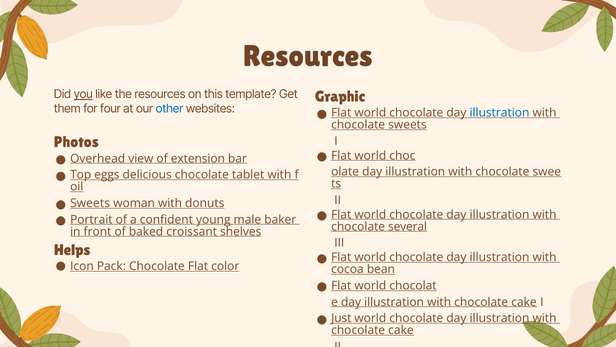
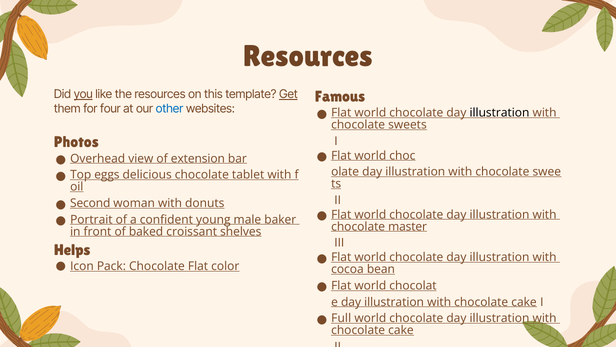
Graphic: Graphic -> Famous
Get underline: none -> present
illustration at (499, 113) colour: blue -> black
Sweets at (90, 203): Sweets -> Second
several: several -> master
Just: Just -> Full
